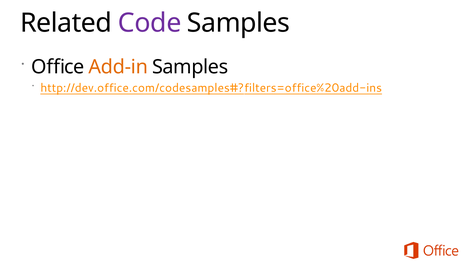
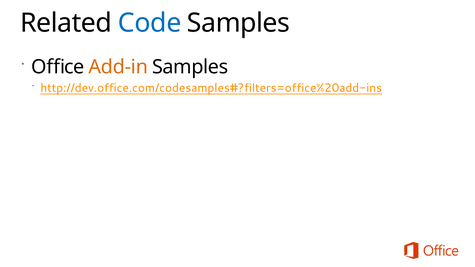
Code colour: purple -> blue
